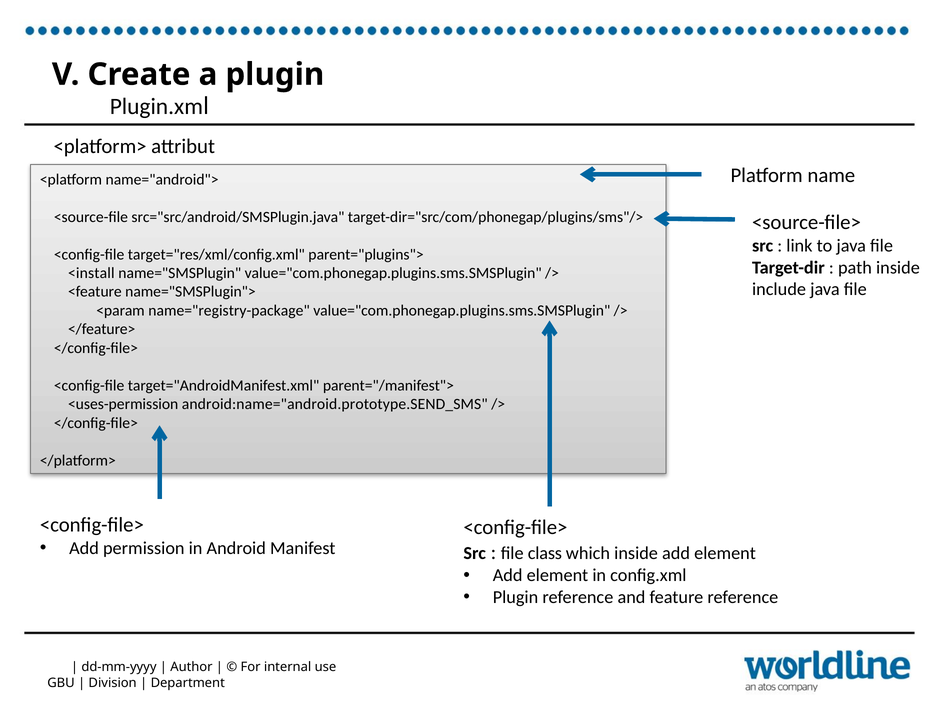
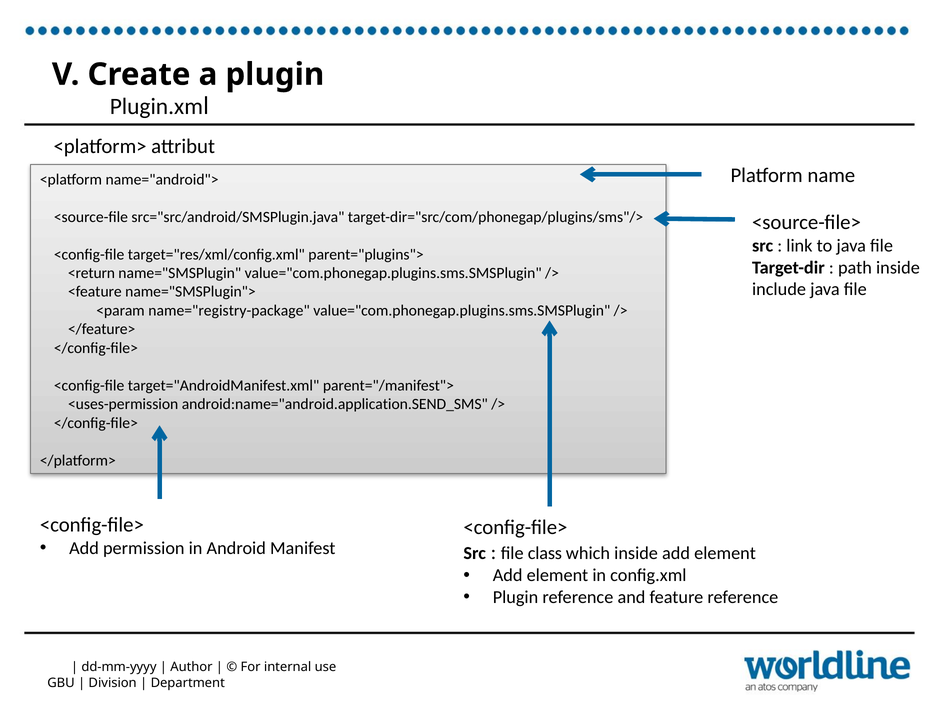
<install: <install -> <return
android:name="android.prototype.SEND_SMS: android:name="android.prototype.SEND_SMS -> android:name="android.application.SEND_SMS
